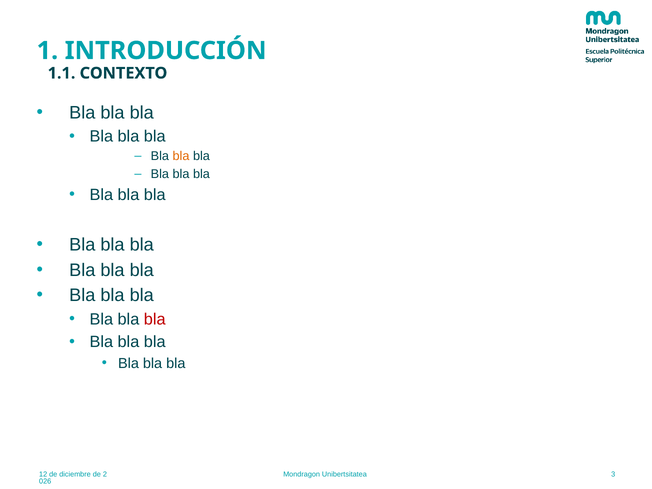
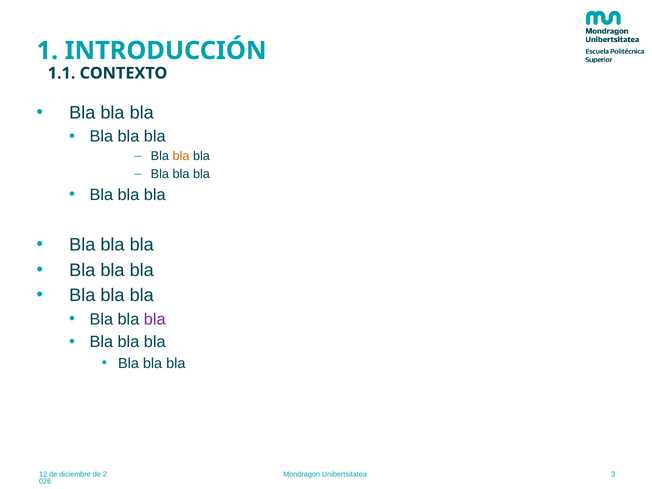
bla at (155, 319) colour: red -> purple
